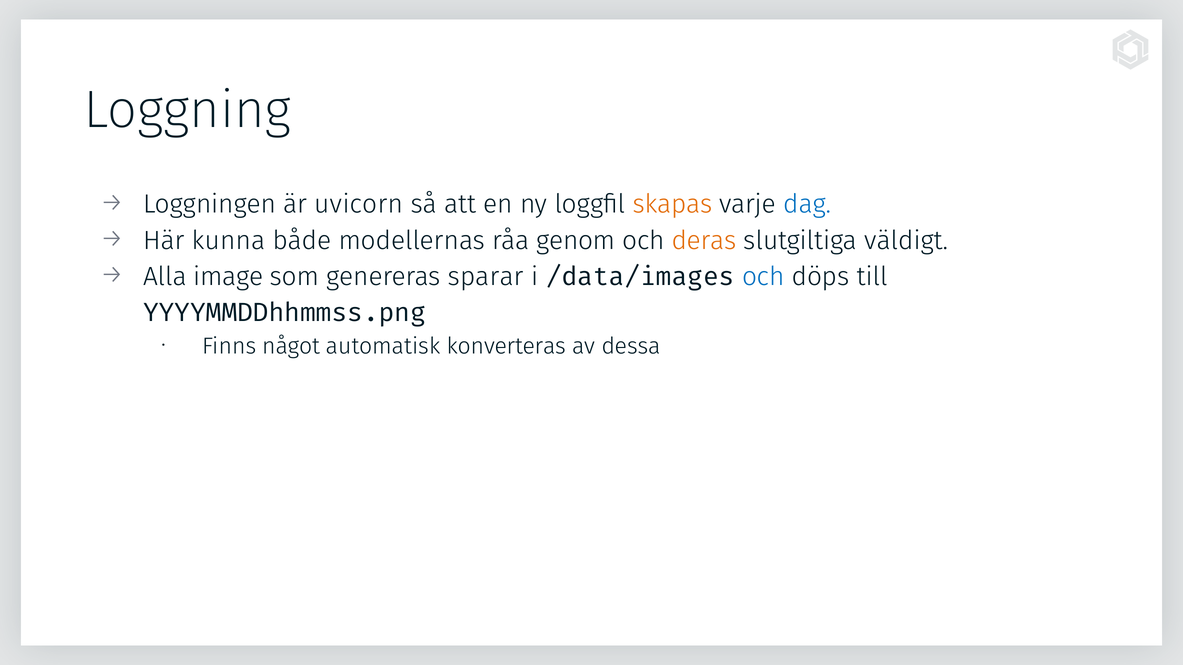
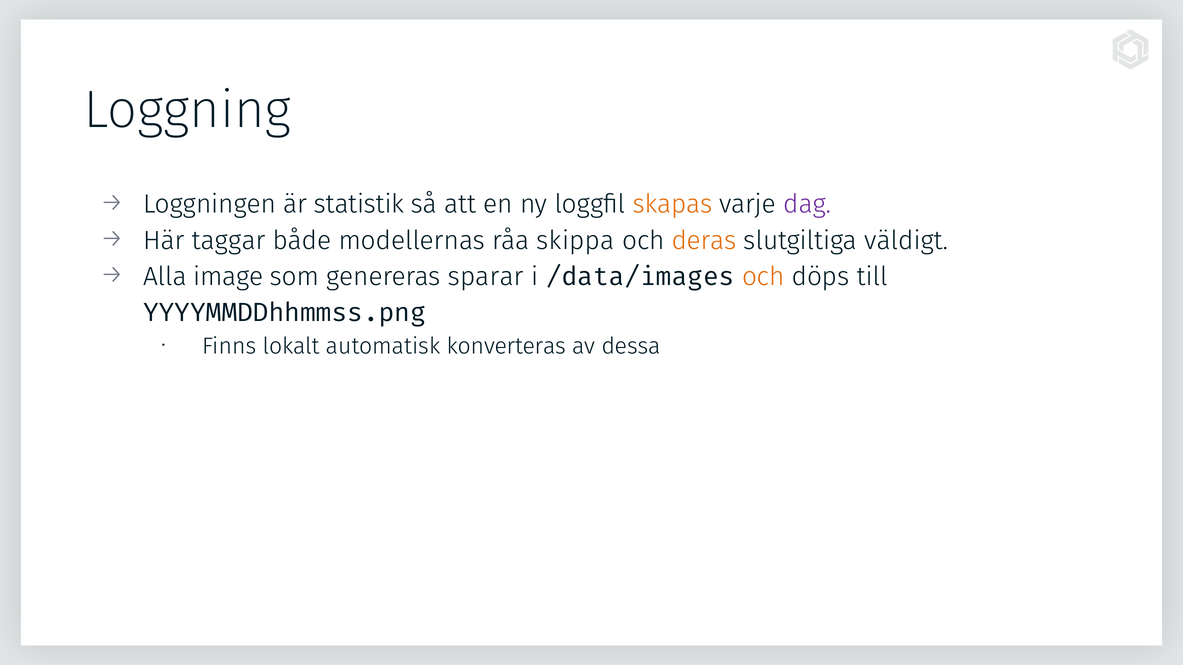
uvicorn: uvicorn -> statistik
dag colour: blue -> purple
kunna: kunna -> taggar
genom: genom -> skippa
och at (763, 277) colour: blue -> orange
något: något -> lokalt
